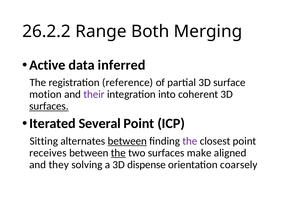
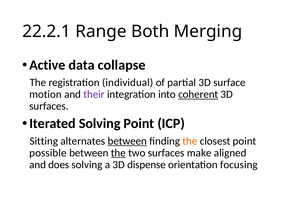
26.2.2: 26.2.2 -> 22.2.1
inferred: inferred -> collapse
reference: reference -> individual
coherent underline: none -> present
surfaces at (49, 106) underline: present -> none
Iterated Several: Several -> Solving
the at (190, 141) colour: purple -> orange
receives: receives -> possible
they: they -> does
coarsely: coarsely -> focusing
